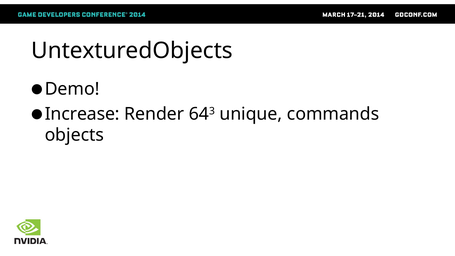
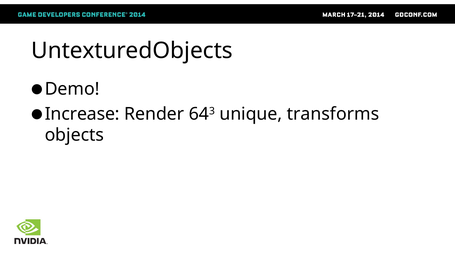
commands: commands -> transforms
